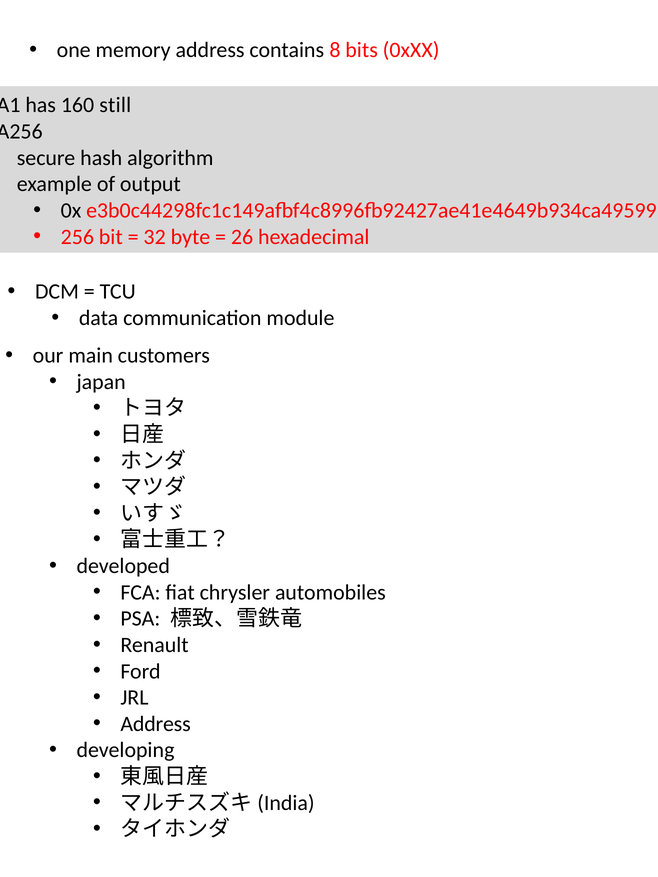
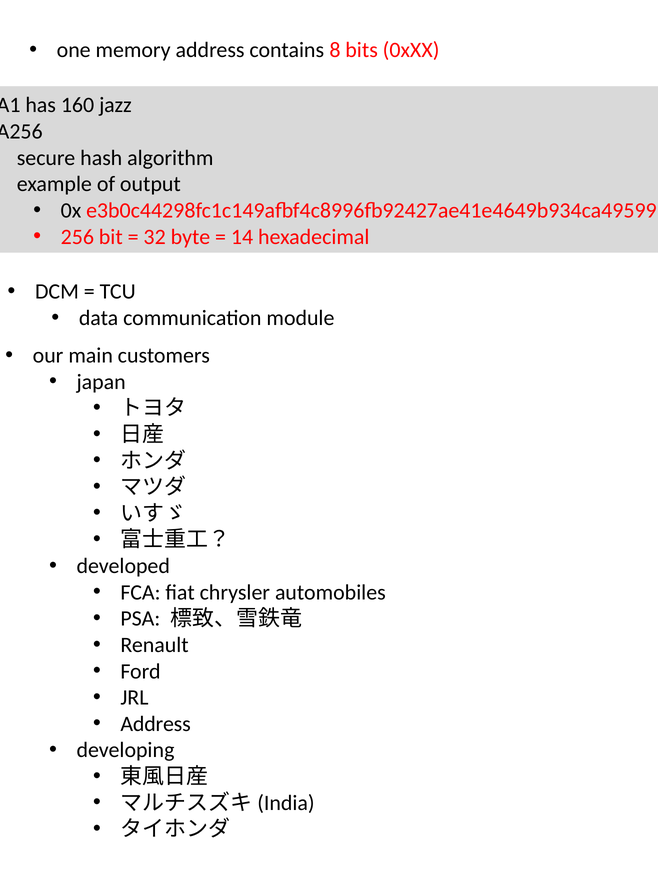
still: still -> jazz
26: 26 -> 14
